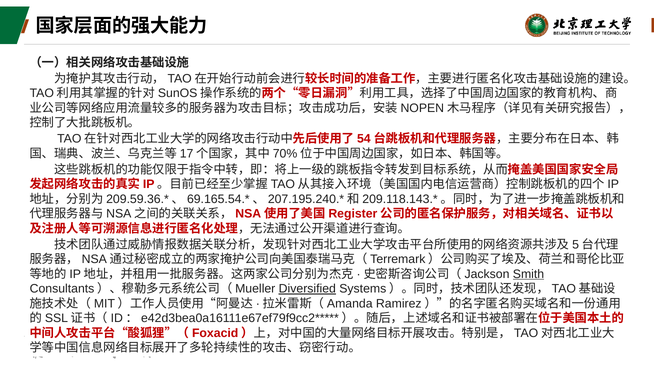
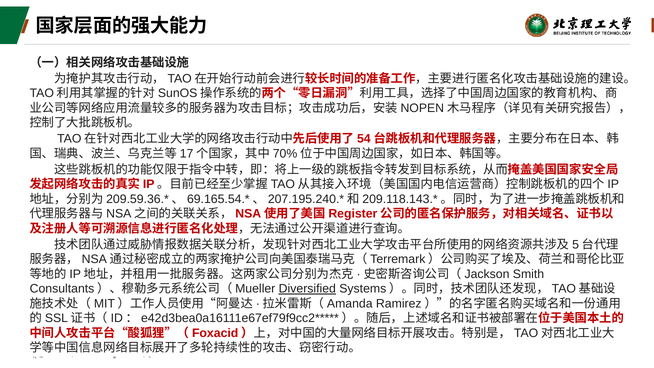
Smith underline: present -> none
